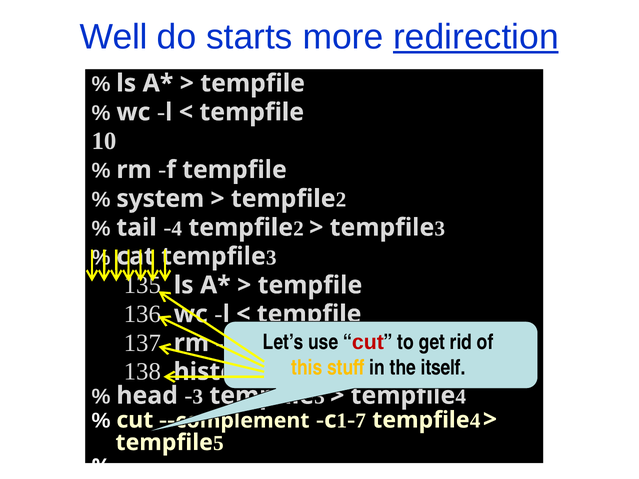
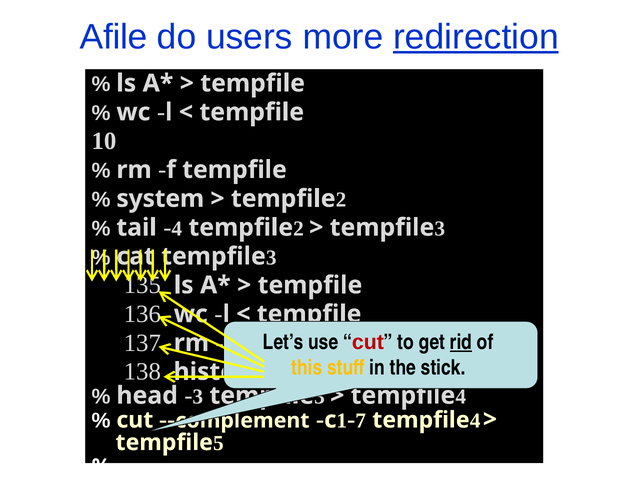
Well: Well -> Afile
starts: starts -> users
rid underline: none -> present
itself: itself -> stick
